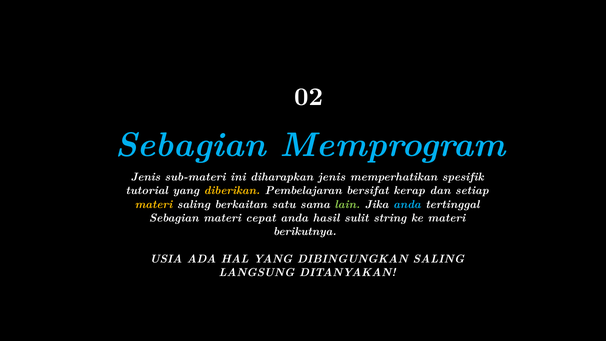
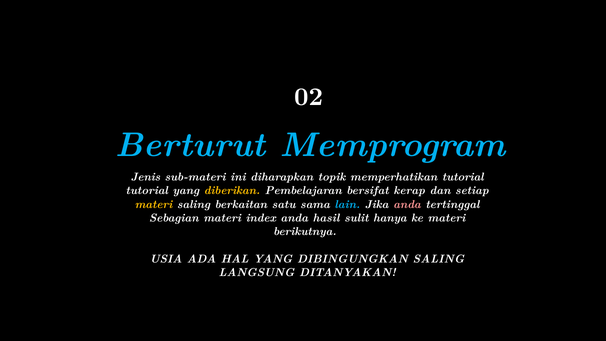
Sebagian at (191, 145): Sebagian -> Berturut
diharapkan jenis: jenis -> topik
memperhatikan spesifik: spesifik -> tutorial
lain colour: light green -> light blue
anda at (407, 204) colour: light blue -> pink
cepat: cepat -> index
string: string -> hanya
